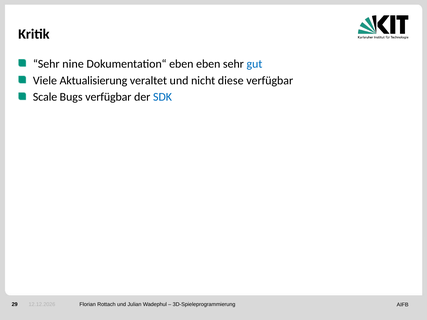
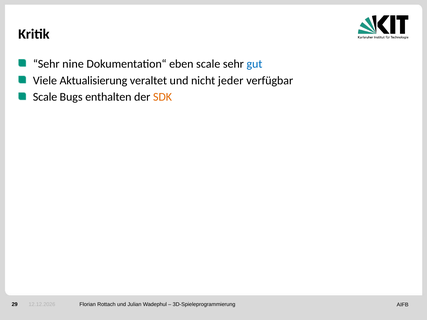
eben eben: eben -> scale
diese: diese -> jeder
Bugs verfügbar: verfügbar -> enthalten
SDK colour: blue -> orange
